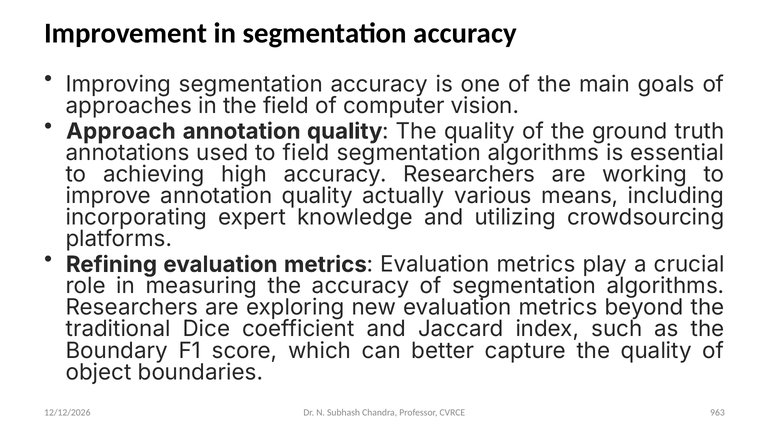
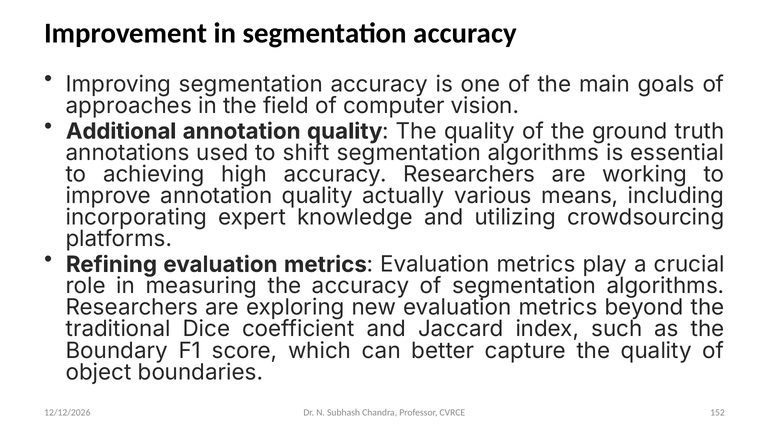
Approach: Approach -> Additional
to field: field -> shift
963: 963 -> 152
